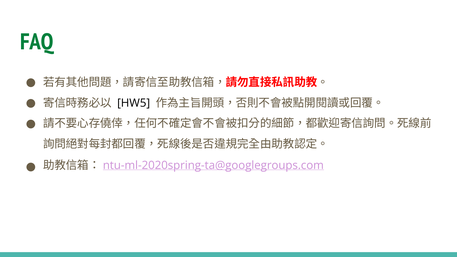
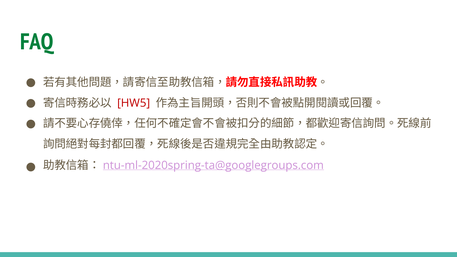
HW5 colour: black -> red
